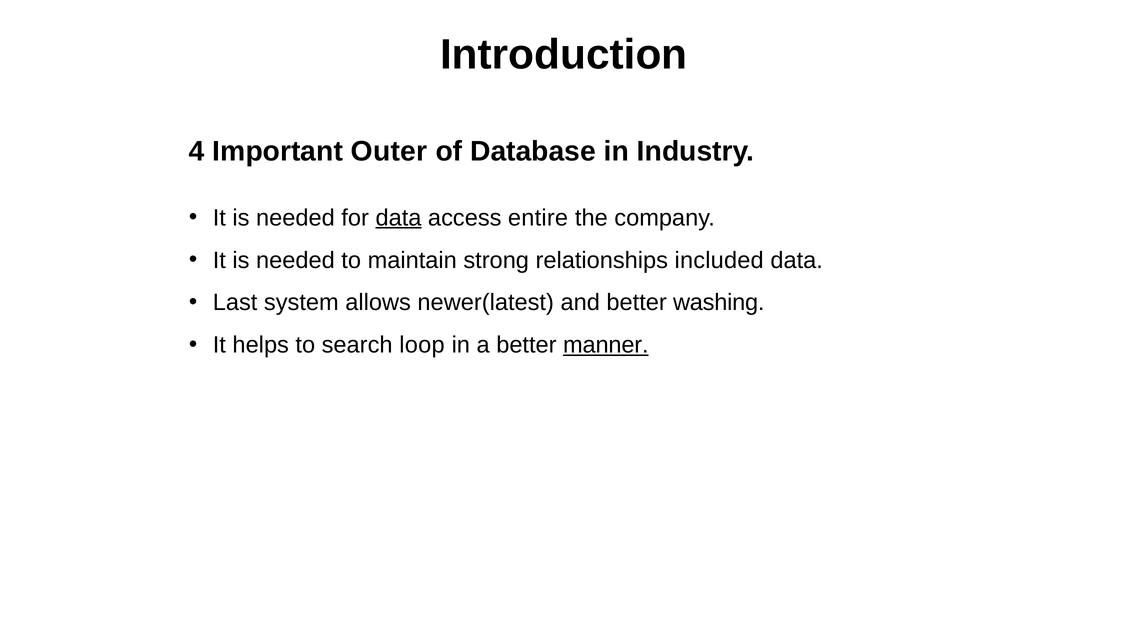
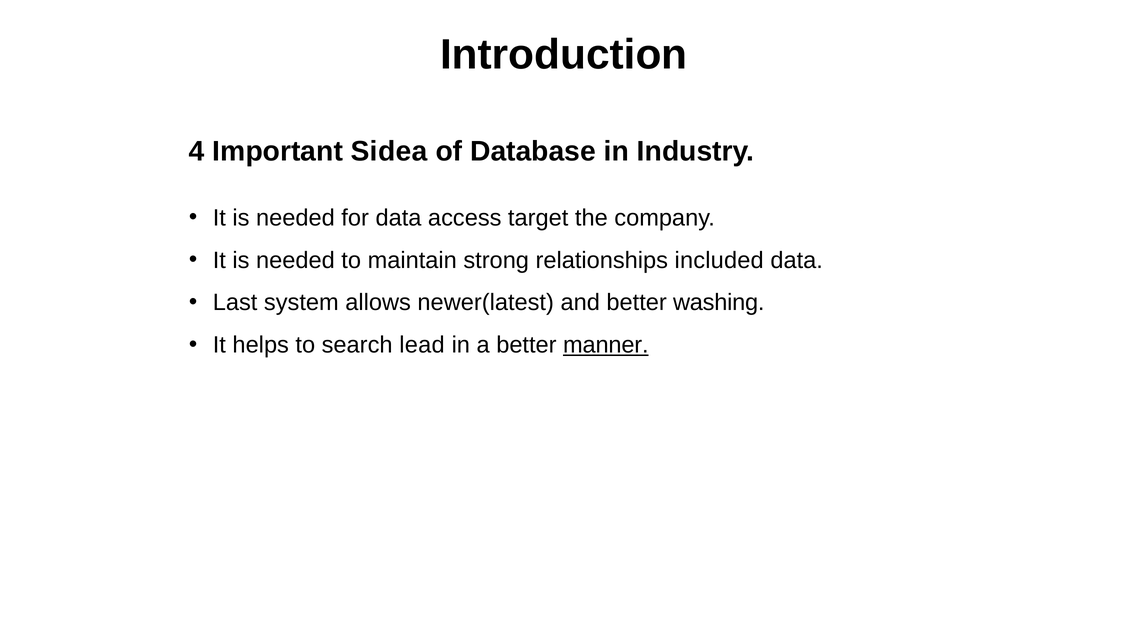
Outer: Outer -> Sidea
data at (398, 218) underline: present -> none
entire: entire -> target
loop: loop -> lead
